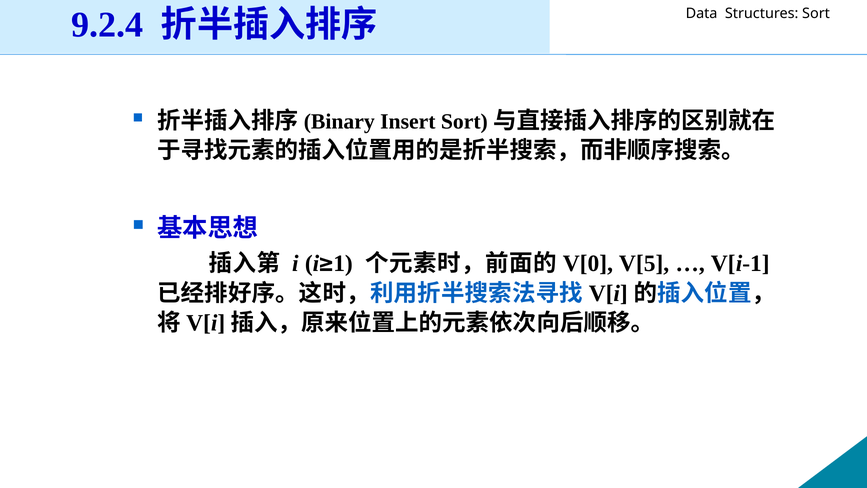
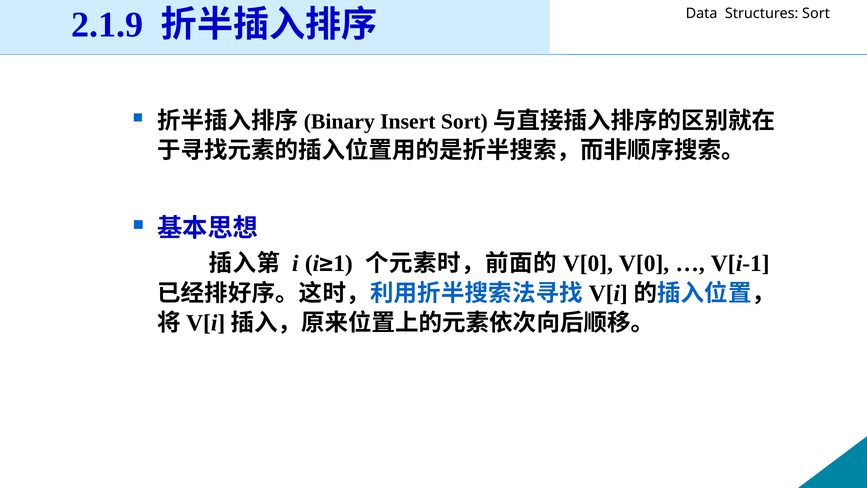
9.2.4: 9.2.4 -> 2.1.9
V[5 at (644, 264): V[5 -> V[0
